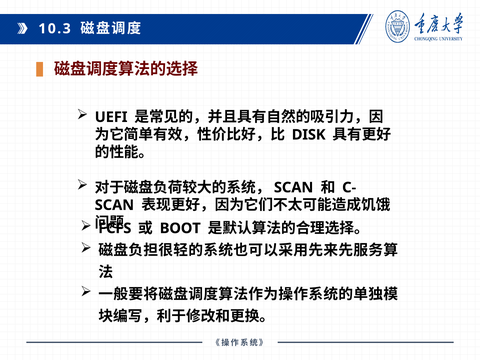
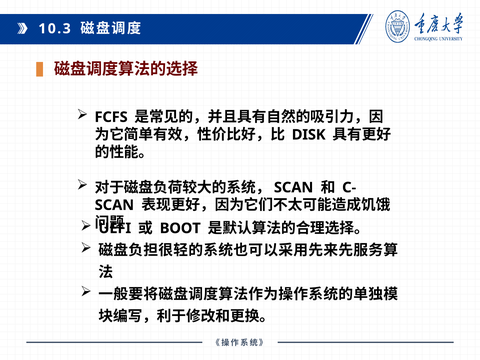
UEFI: UEFI -> FCFS
FCFS: FCFS -> UEFI
